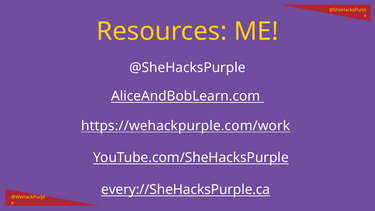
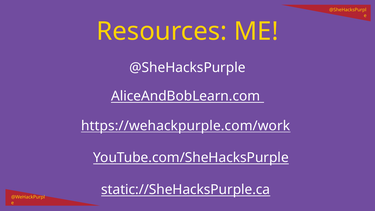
every://SheHacksPurple.ca: every://SheHacksPurple.ca -> static://SheHacksPurple.ca
